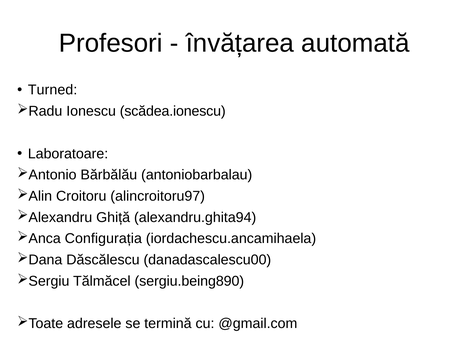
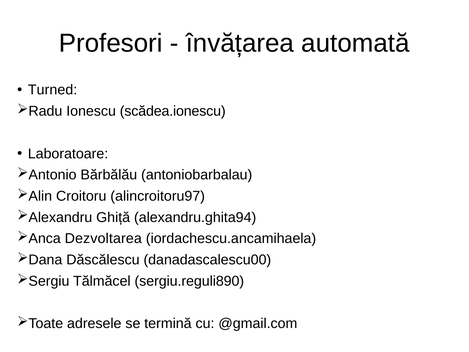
Configurația: Configurația -> Dezvoltarea
sergiu.being890: sergiu.being890 -> sergiu.reguli890
